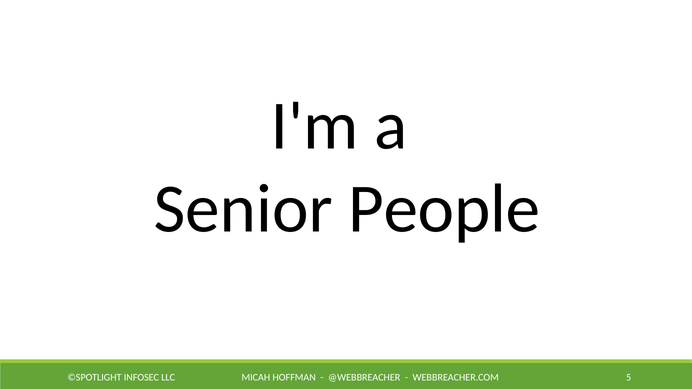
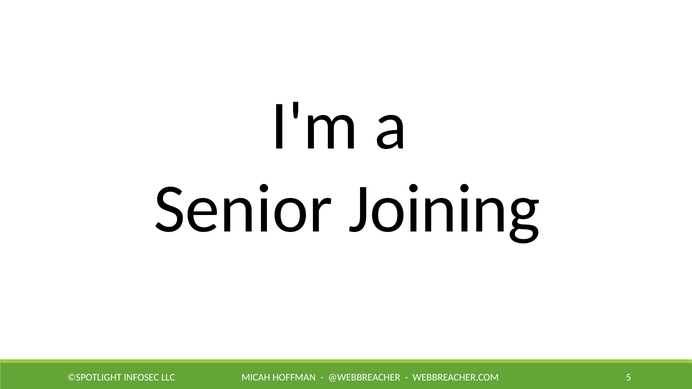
People: People -> Joining
